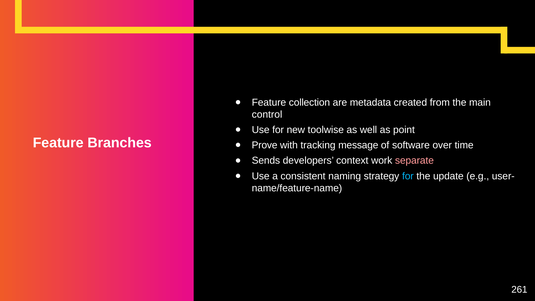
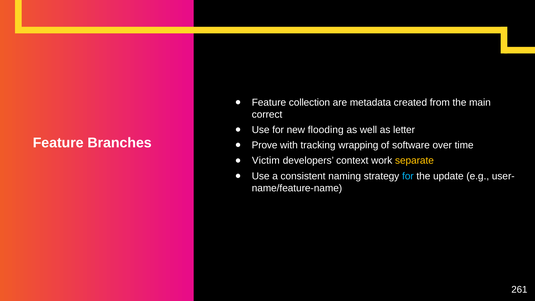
control: control -> correct
toolwise: toolwise -> flooding
point: point -> letter
message: message -> wrapping
Sends: Sends -> Victim
separate colour: pink -> yellow
